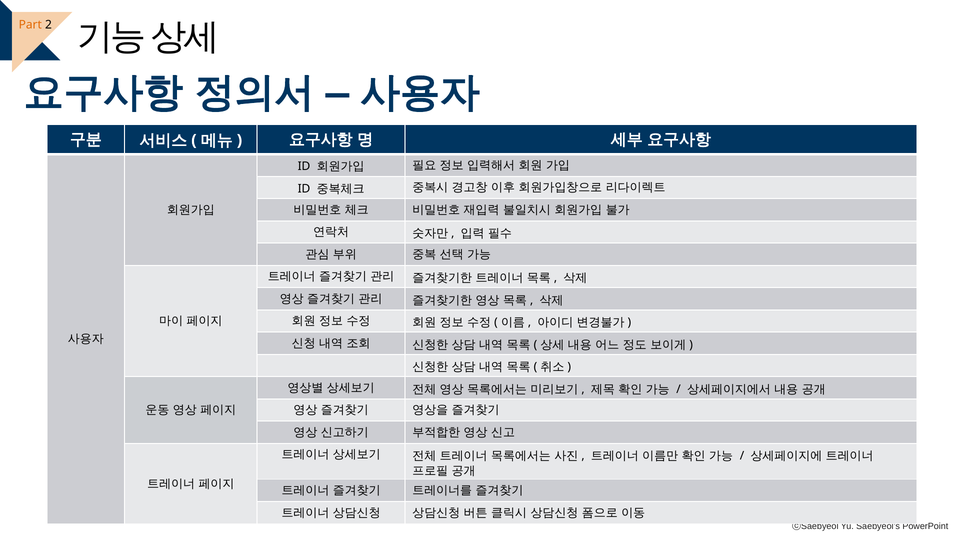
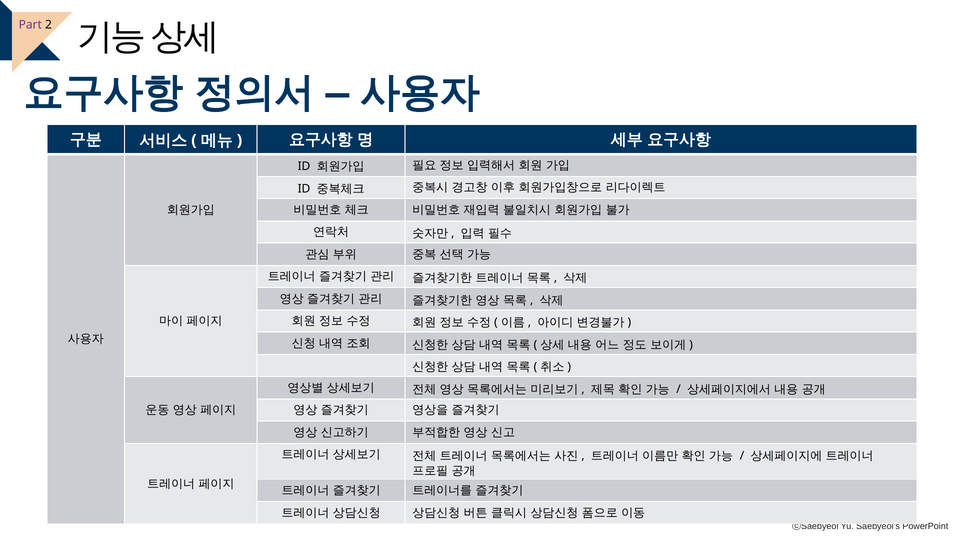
Part colour: orange -> purple
